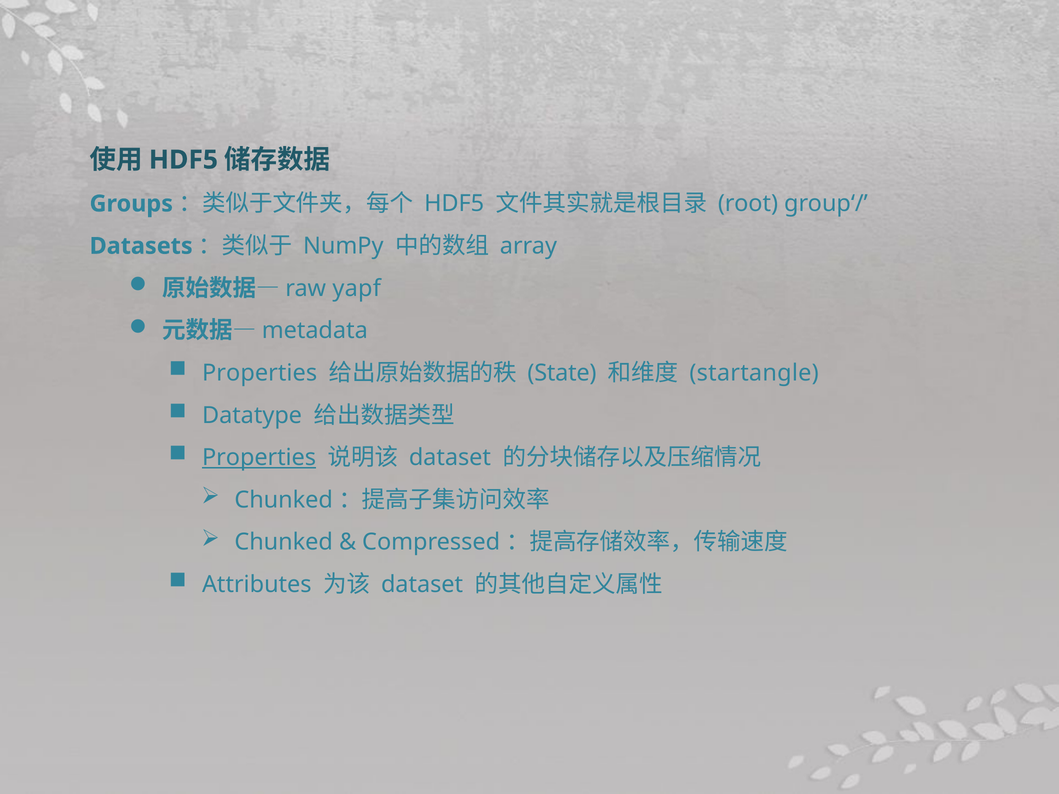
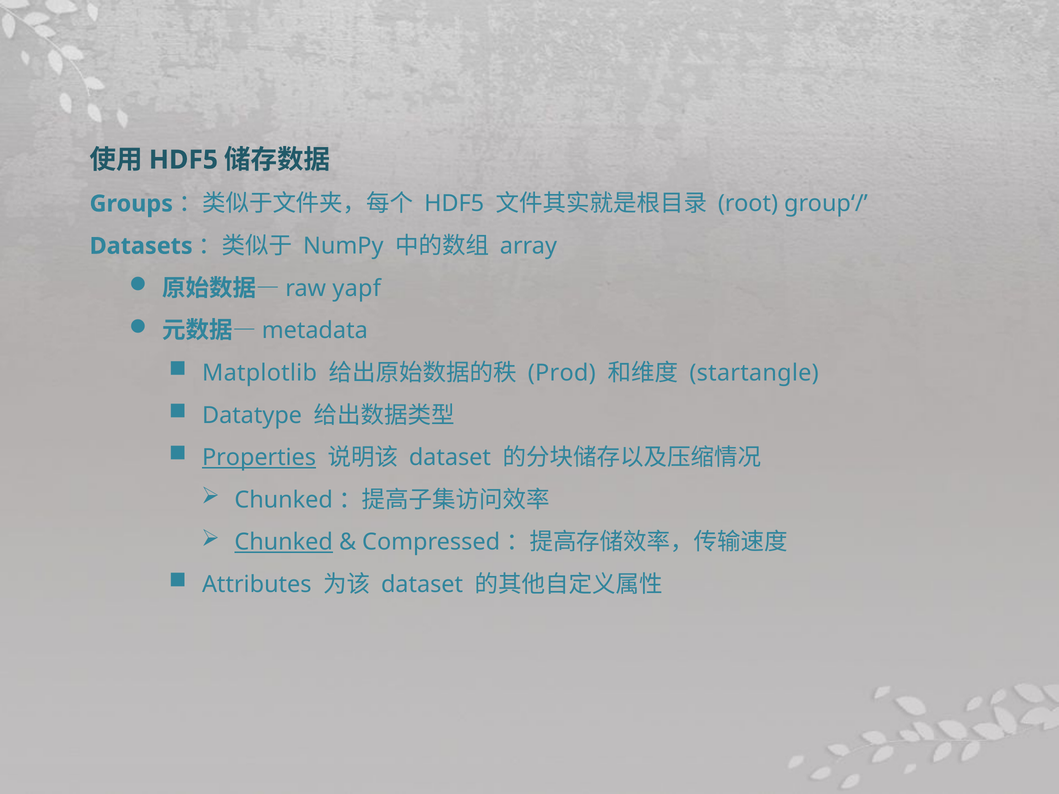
Properties at (260, 373): Properties -> Matplotlib
State: State -> Prod
Chunked underline: none -> present
